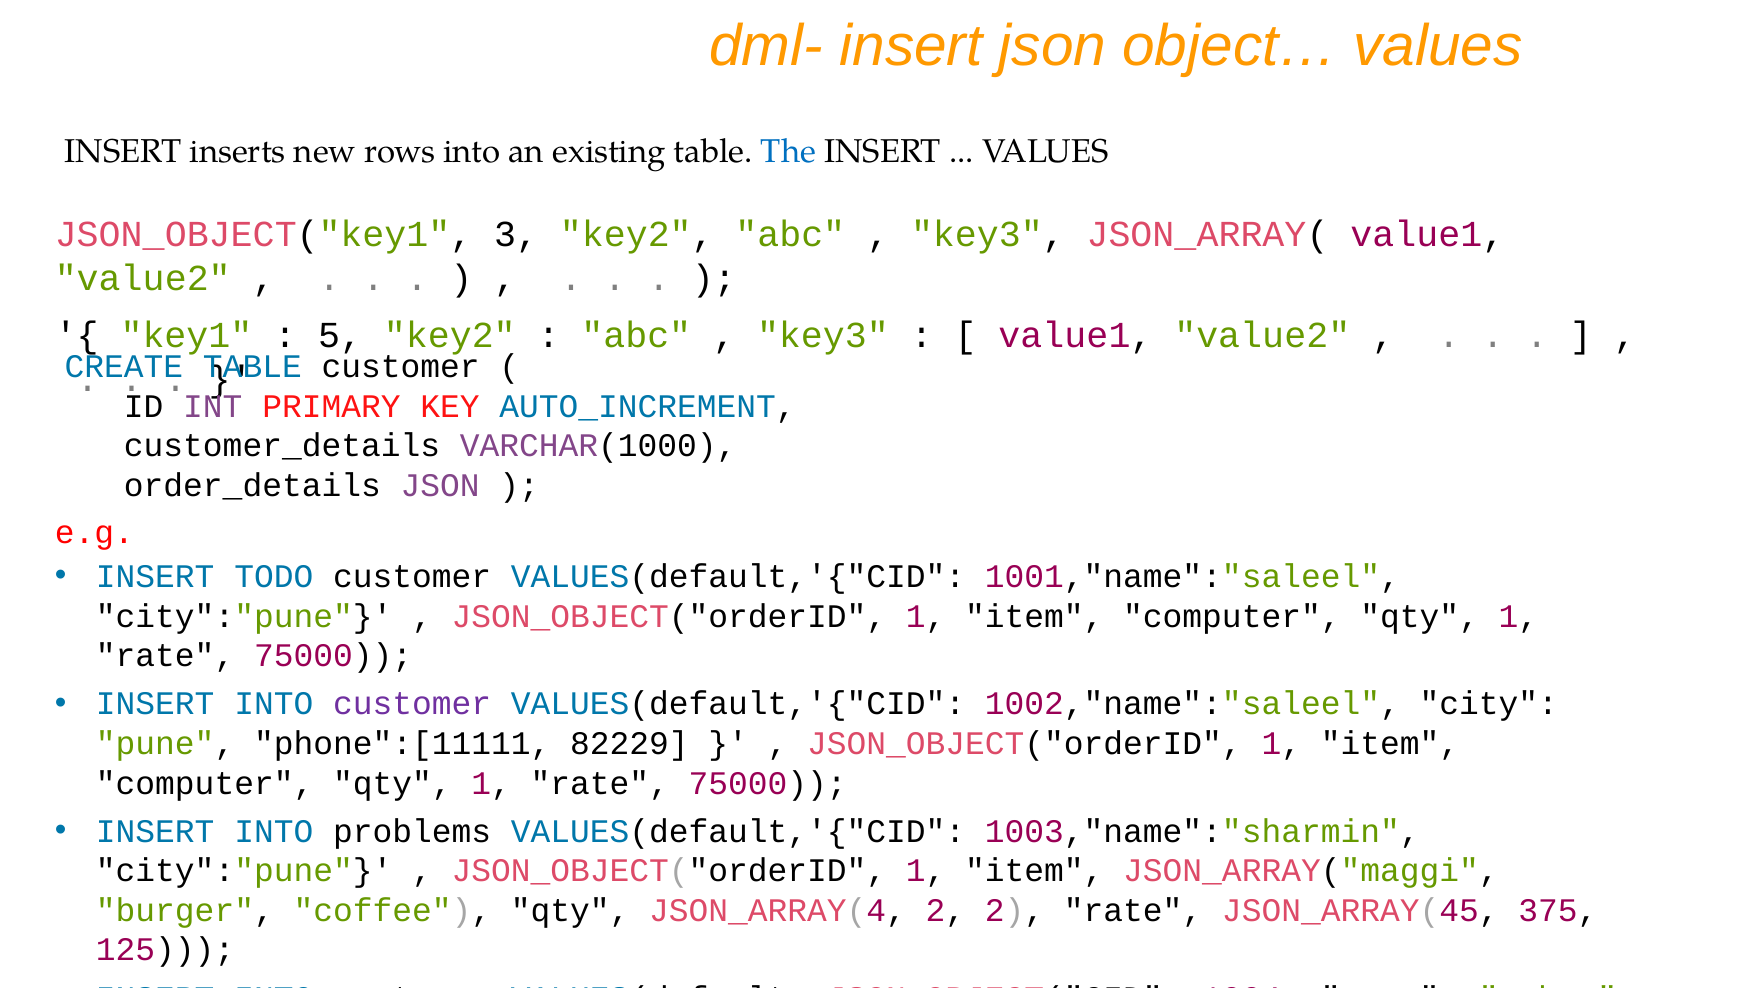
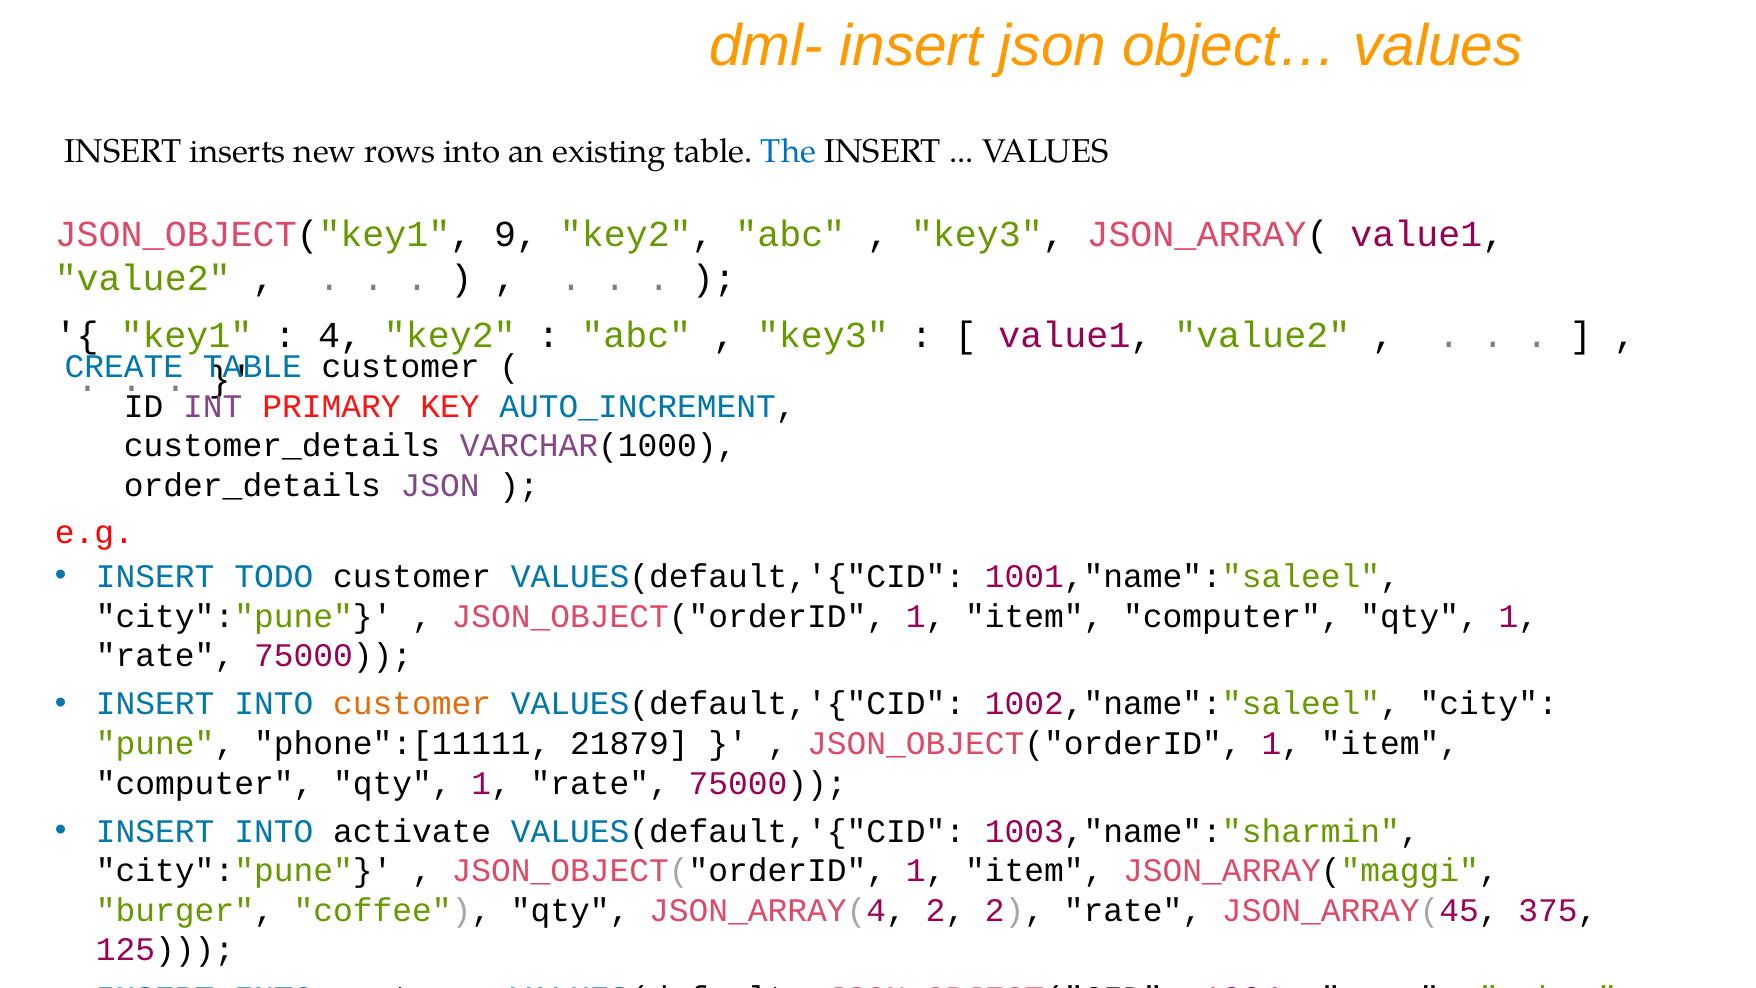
3: 3 -> 9
5: 5 -> 4
customer at (412, 704) colour: purple -> orange
82229: 82229 -> 21879
problems: problems -> activate
